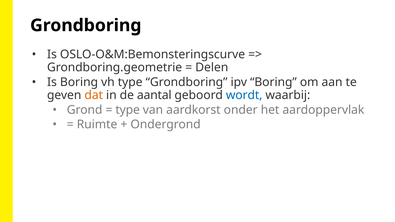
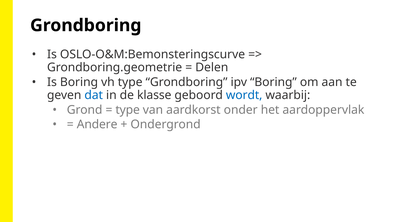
dat colour: orange -> blue
aantal: aantal -> klasse
Ruimte: Ruimte -> Andere
